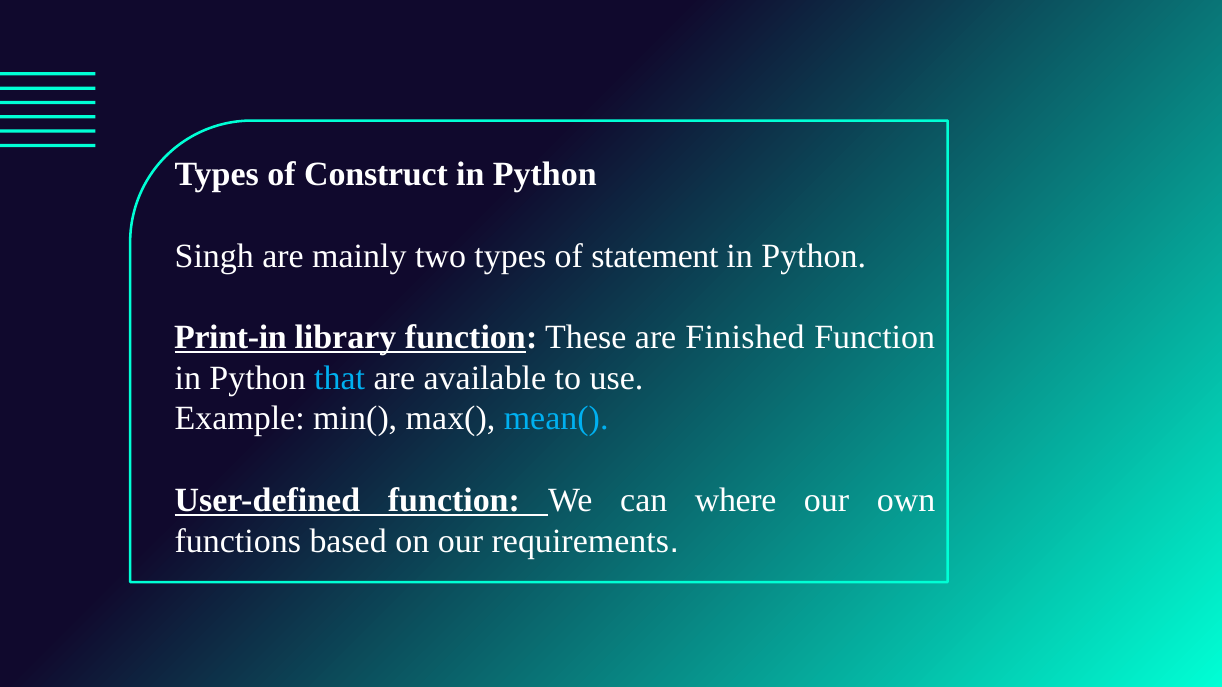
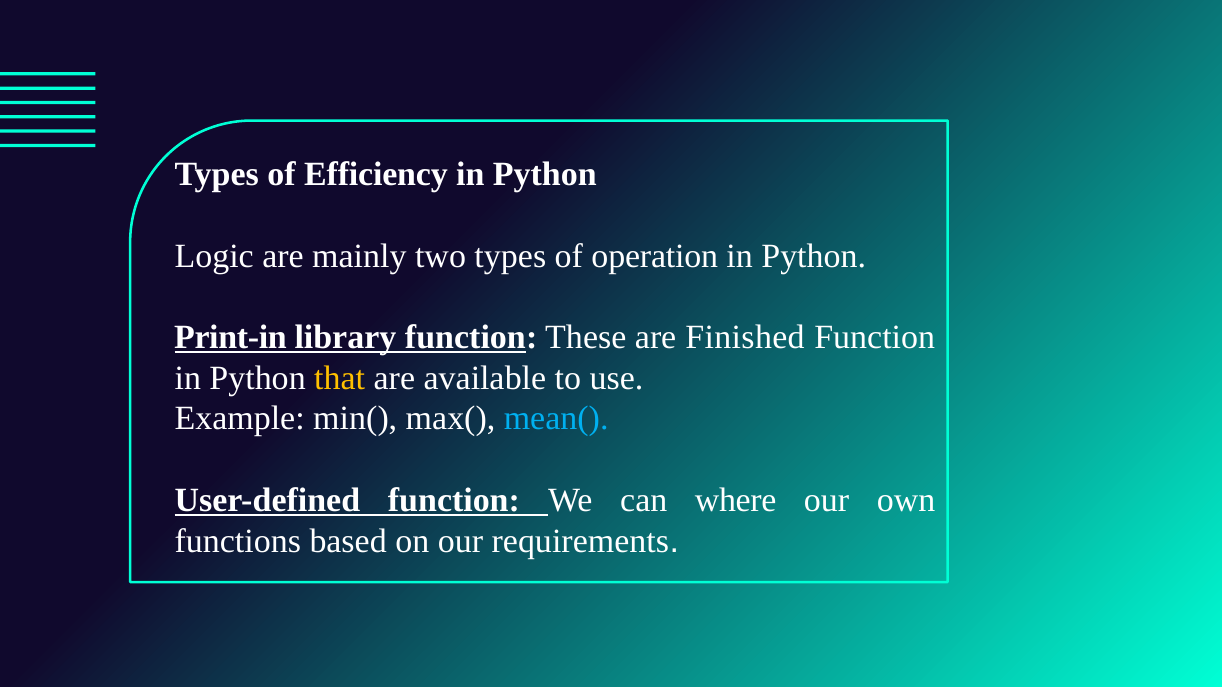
Construct: Construct -> Efficiency
Singh: Singh -> Logic
statement: statement -> operation
that colour: light blue -> yellow
